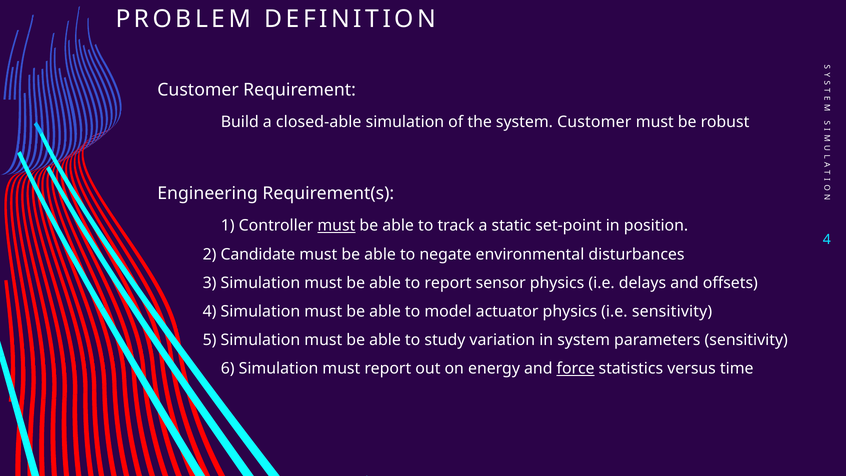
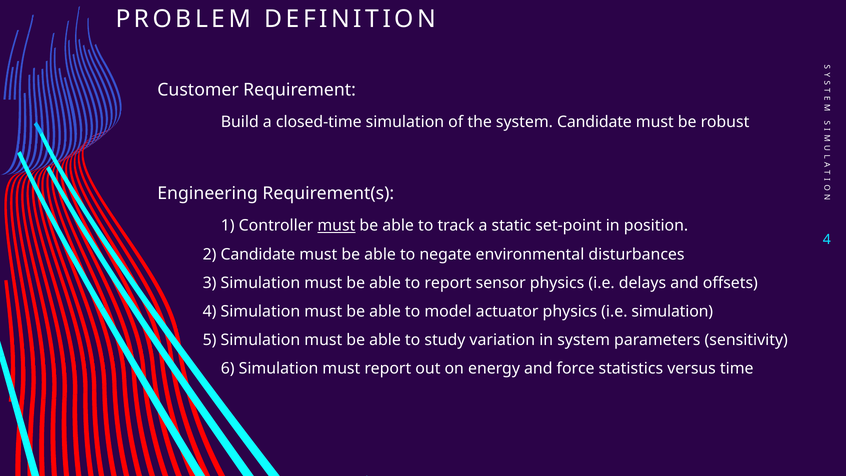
closed-able: closed-able -> closed-time
system Customer: Customer -> Candidate
i.e sensitivity: sensitivity -> simulation
force underline: present -> none
